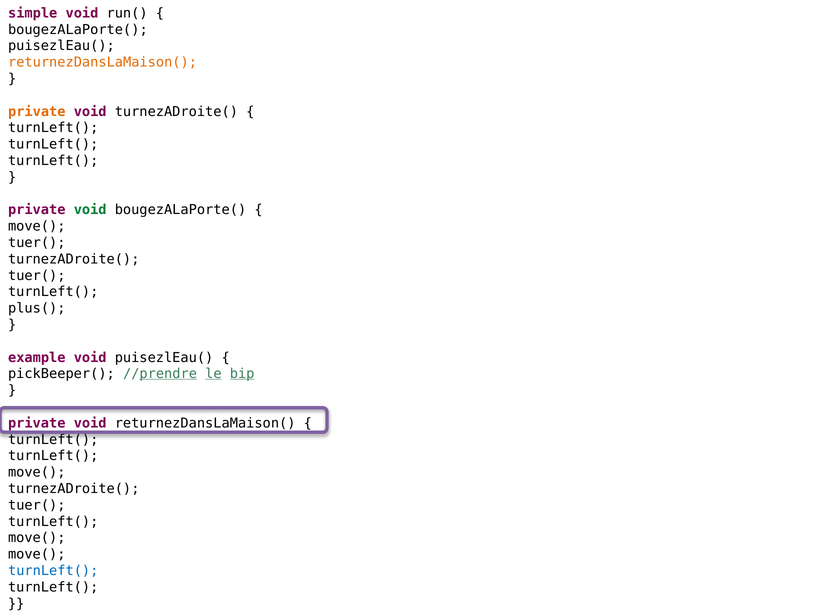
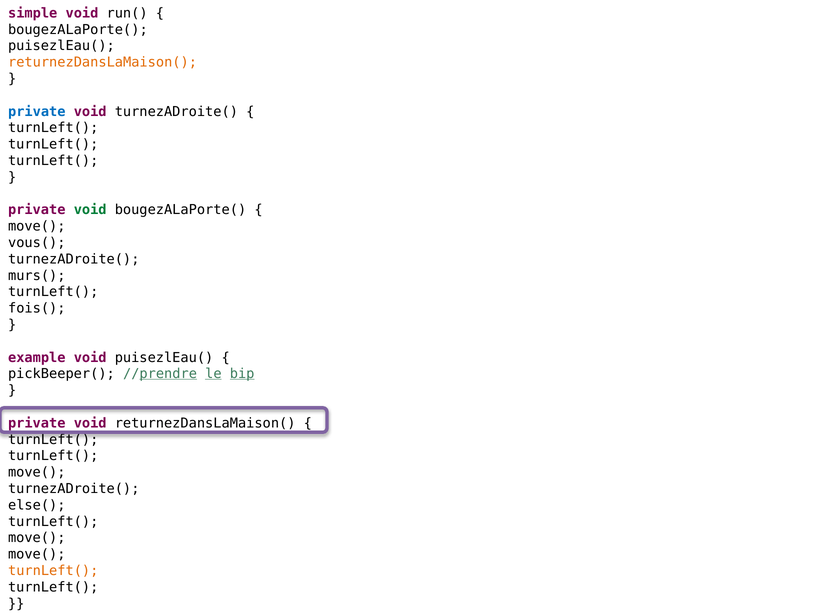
private at (37, 112) colour: orange -> blue
tuer( at (37, 243): tuer( -> vous(
tuer( at (37, 276): tuer( -> murs(
plus(: plus( -> fois(
tuer( at (37, 505): tuer( -> else(
turnLeft( at (53, 571) colour: blue -> orange
